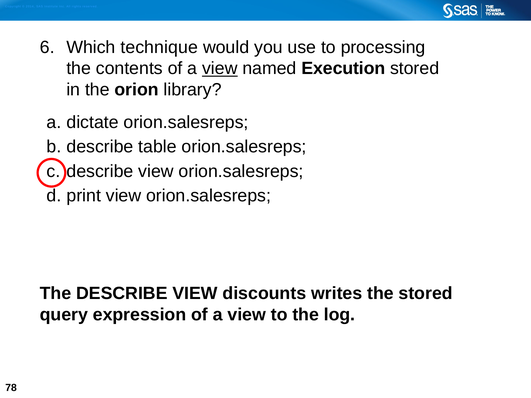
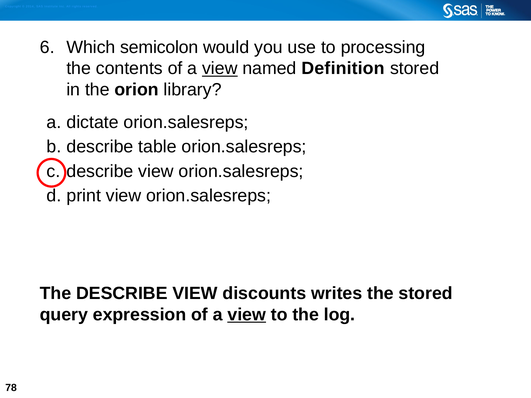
technique: technique -> semicolon
Execution: Execution -> Definition
view at (247, 315) underline: none -> present
